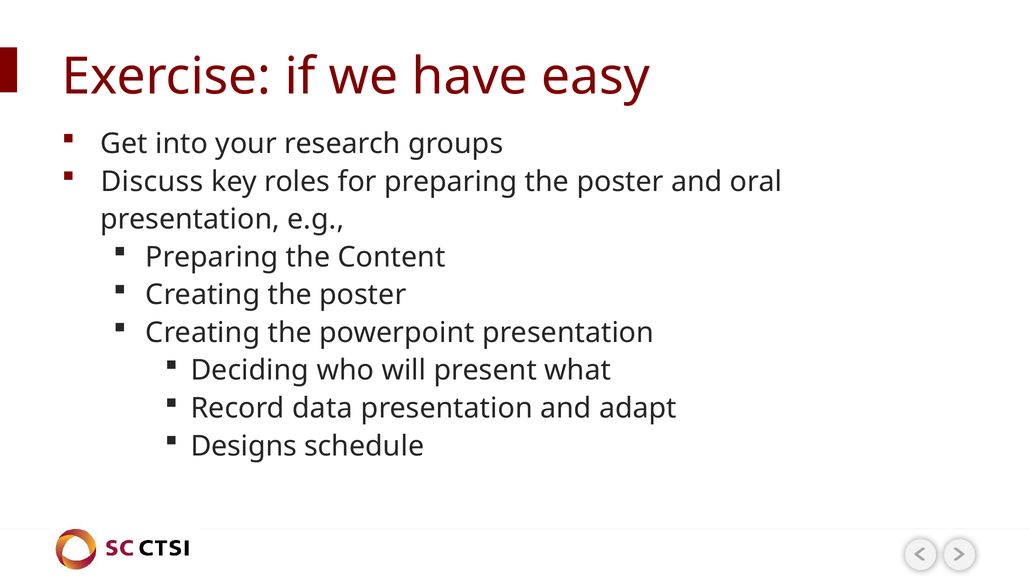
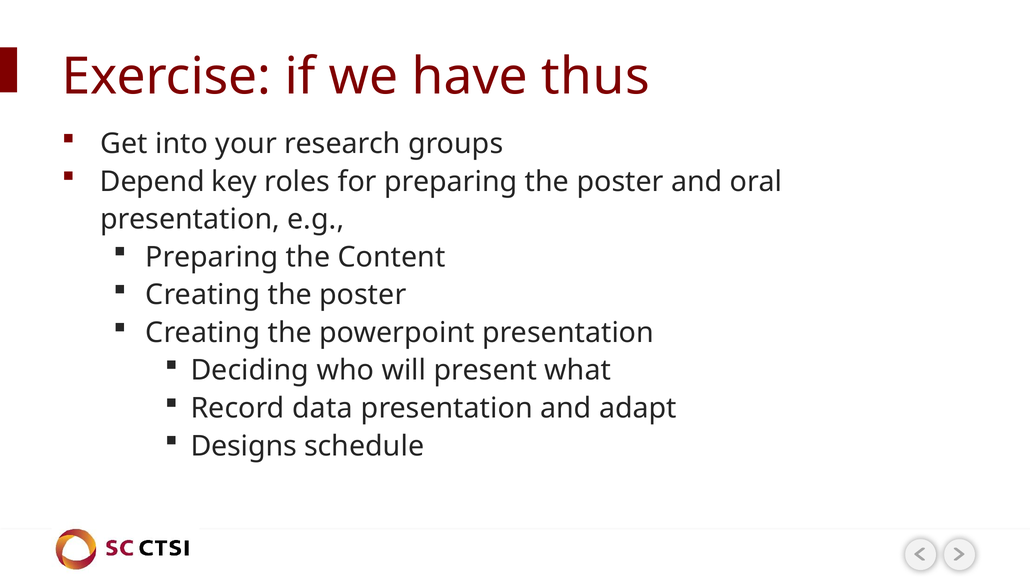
easy: easy -> thus
Discuss: Discuss -> Depend
